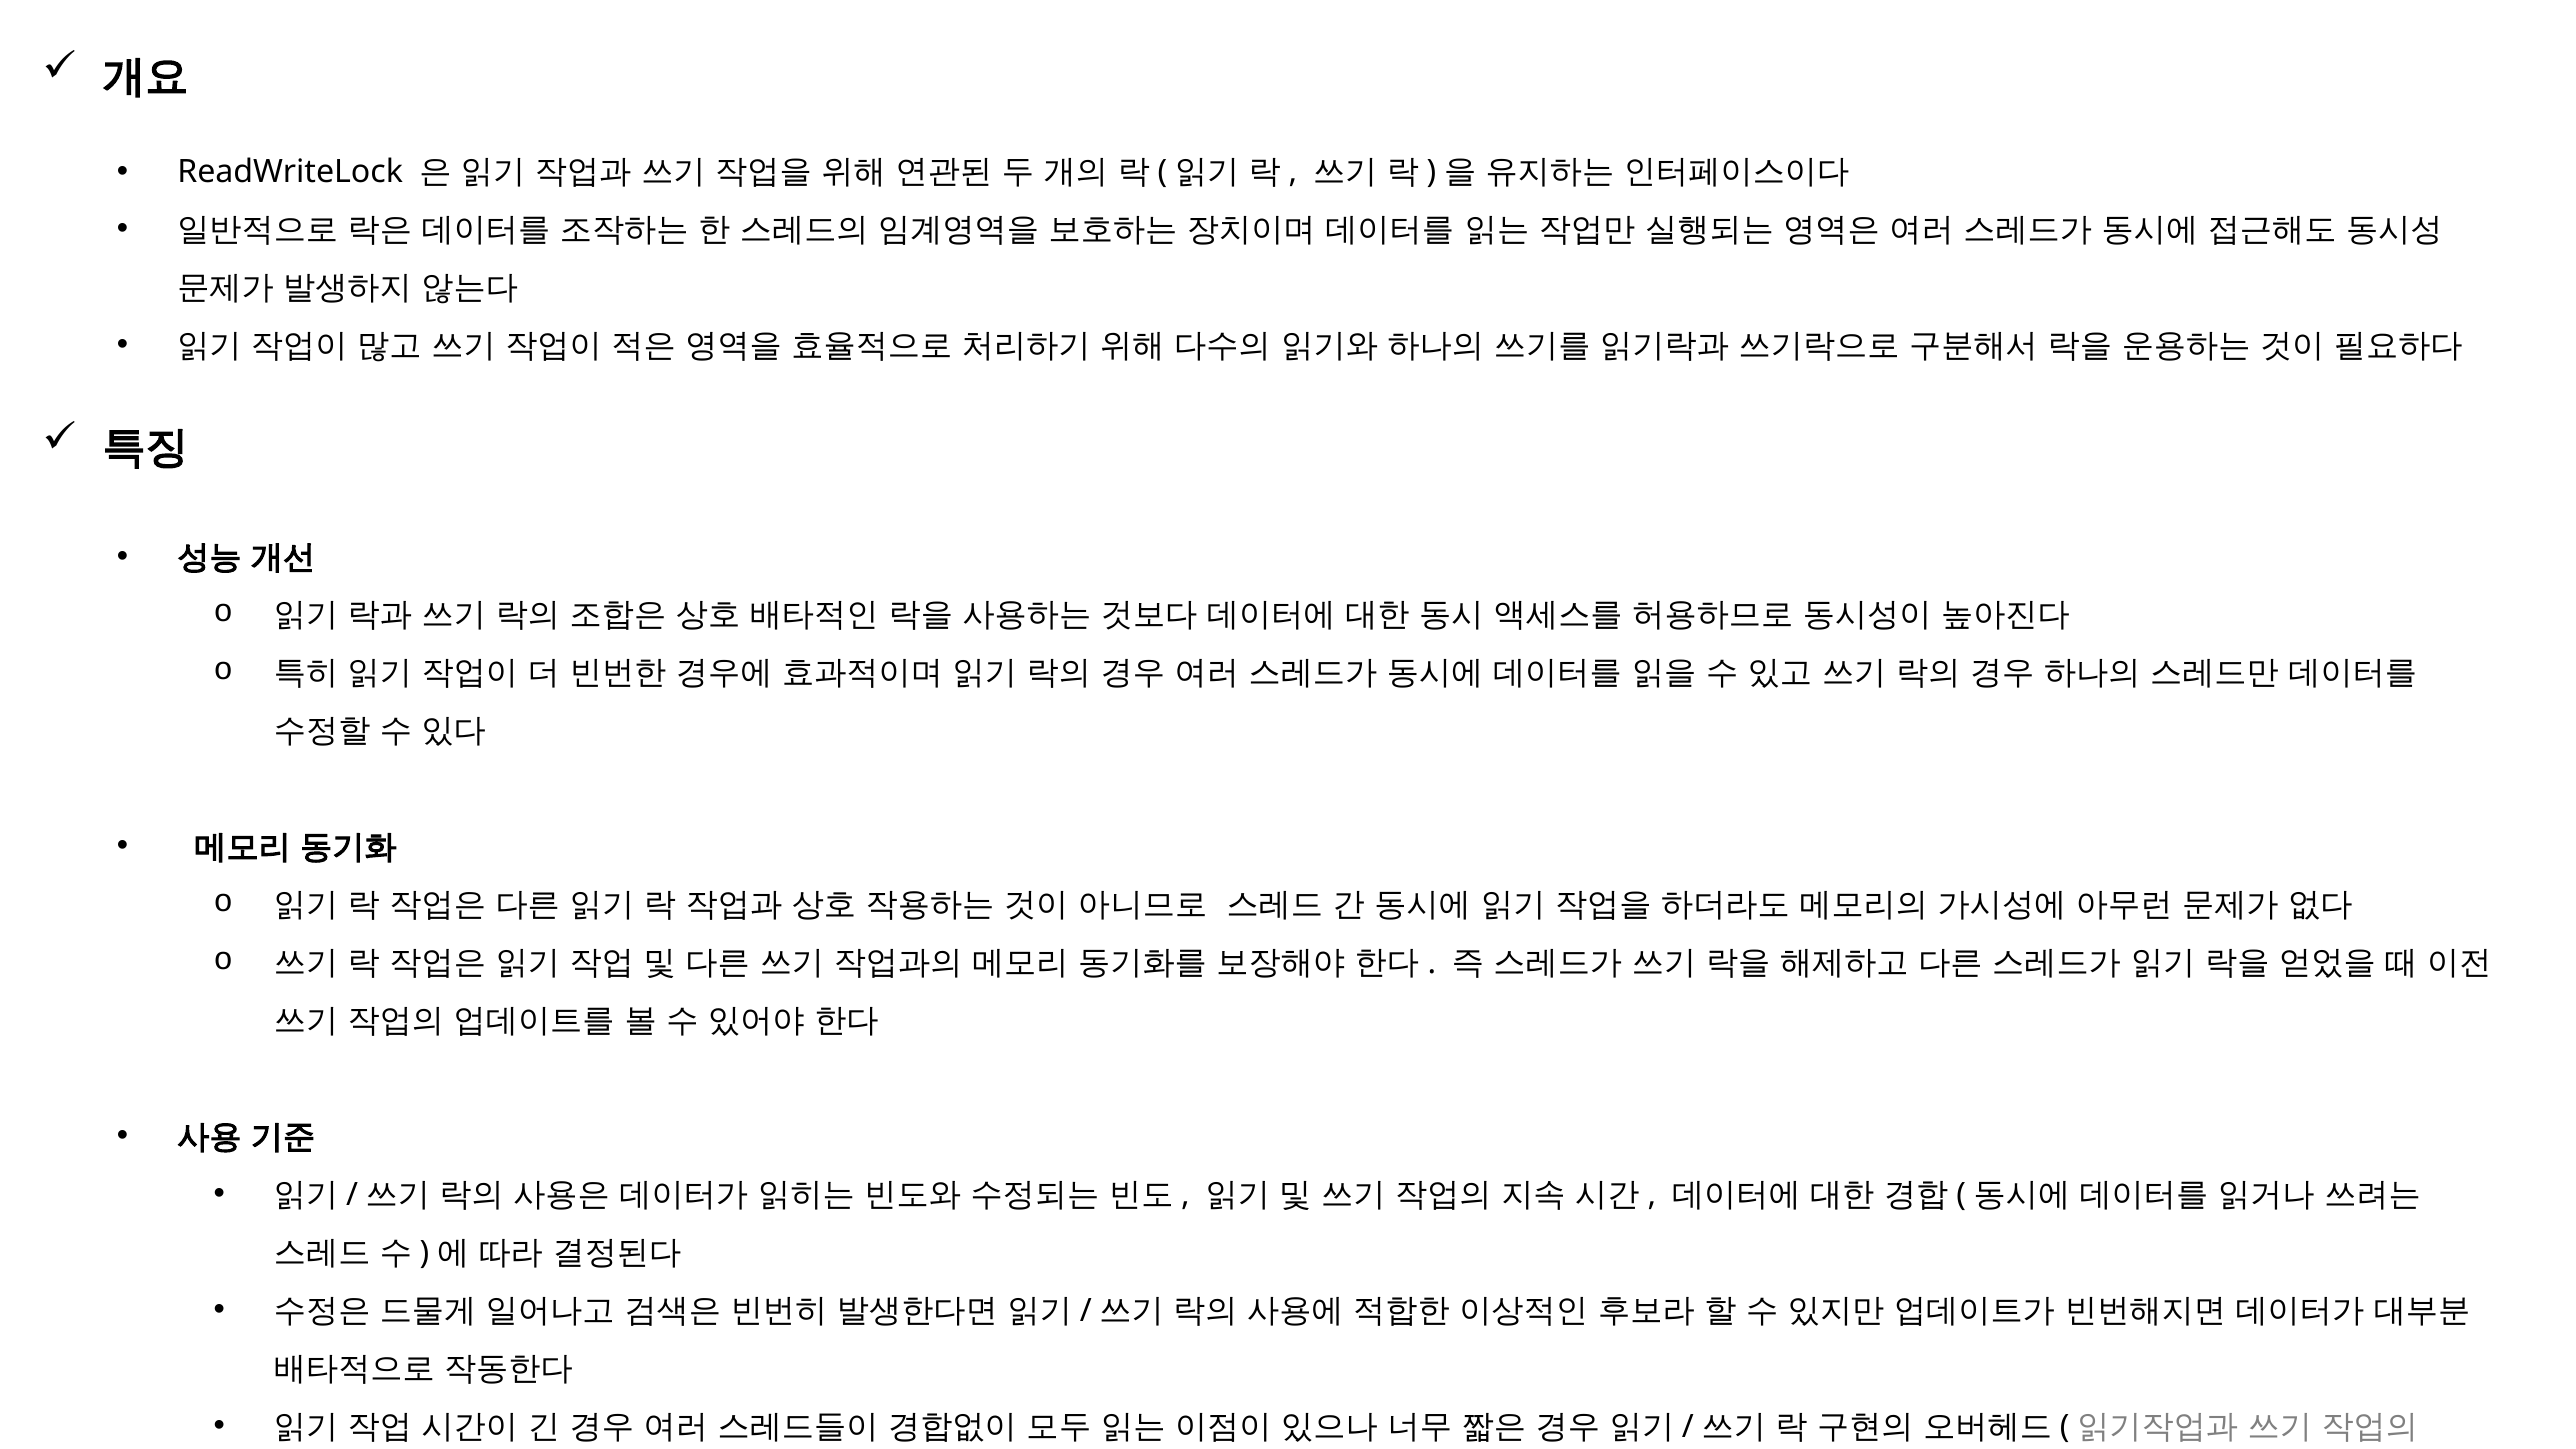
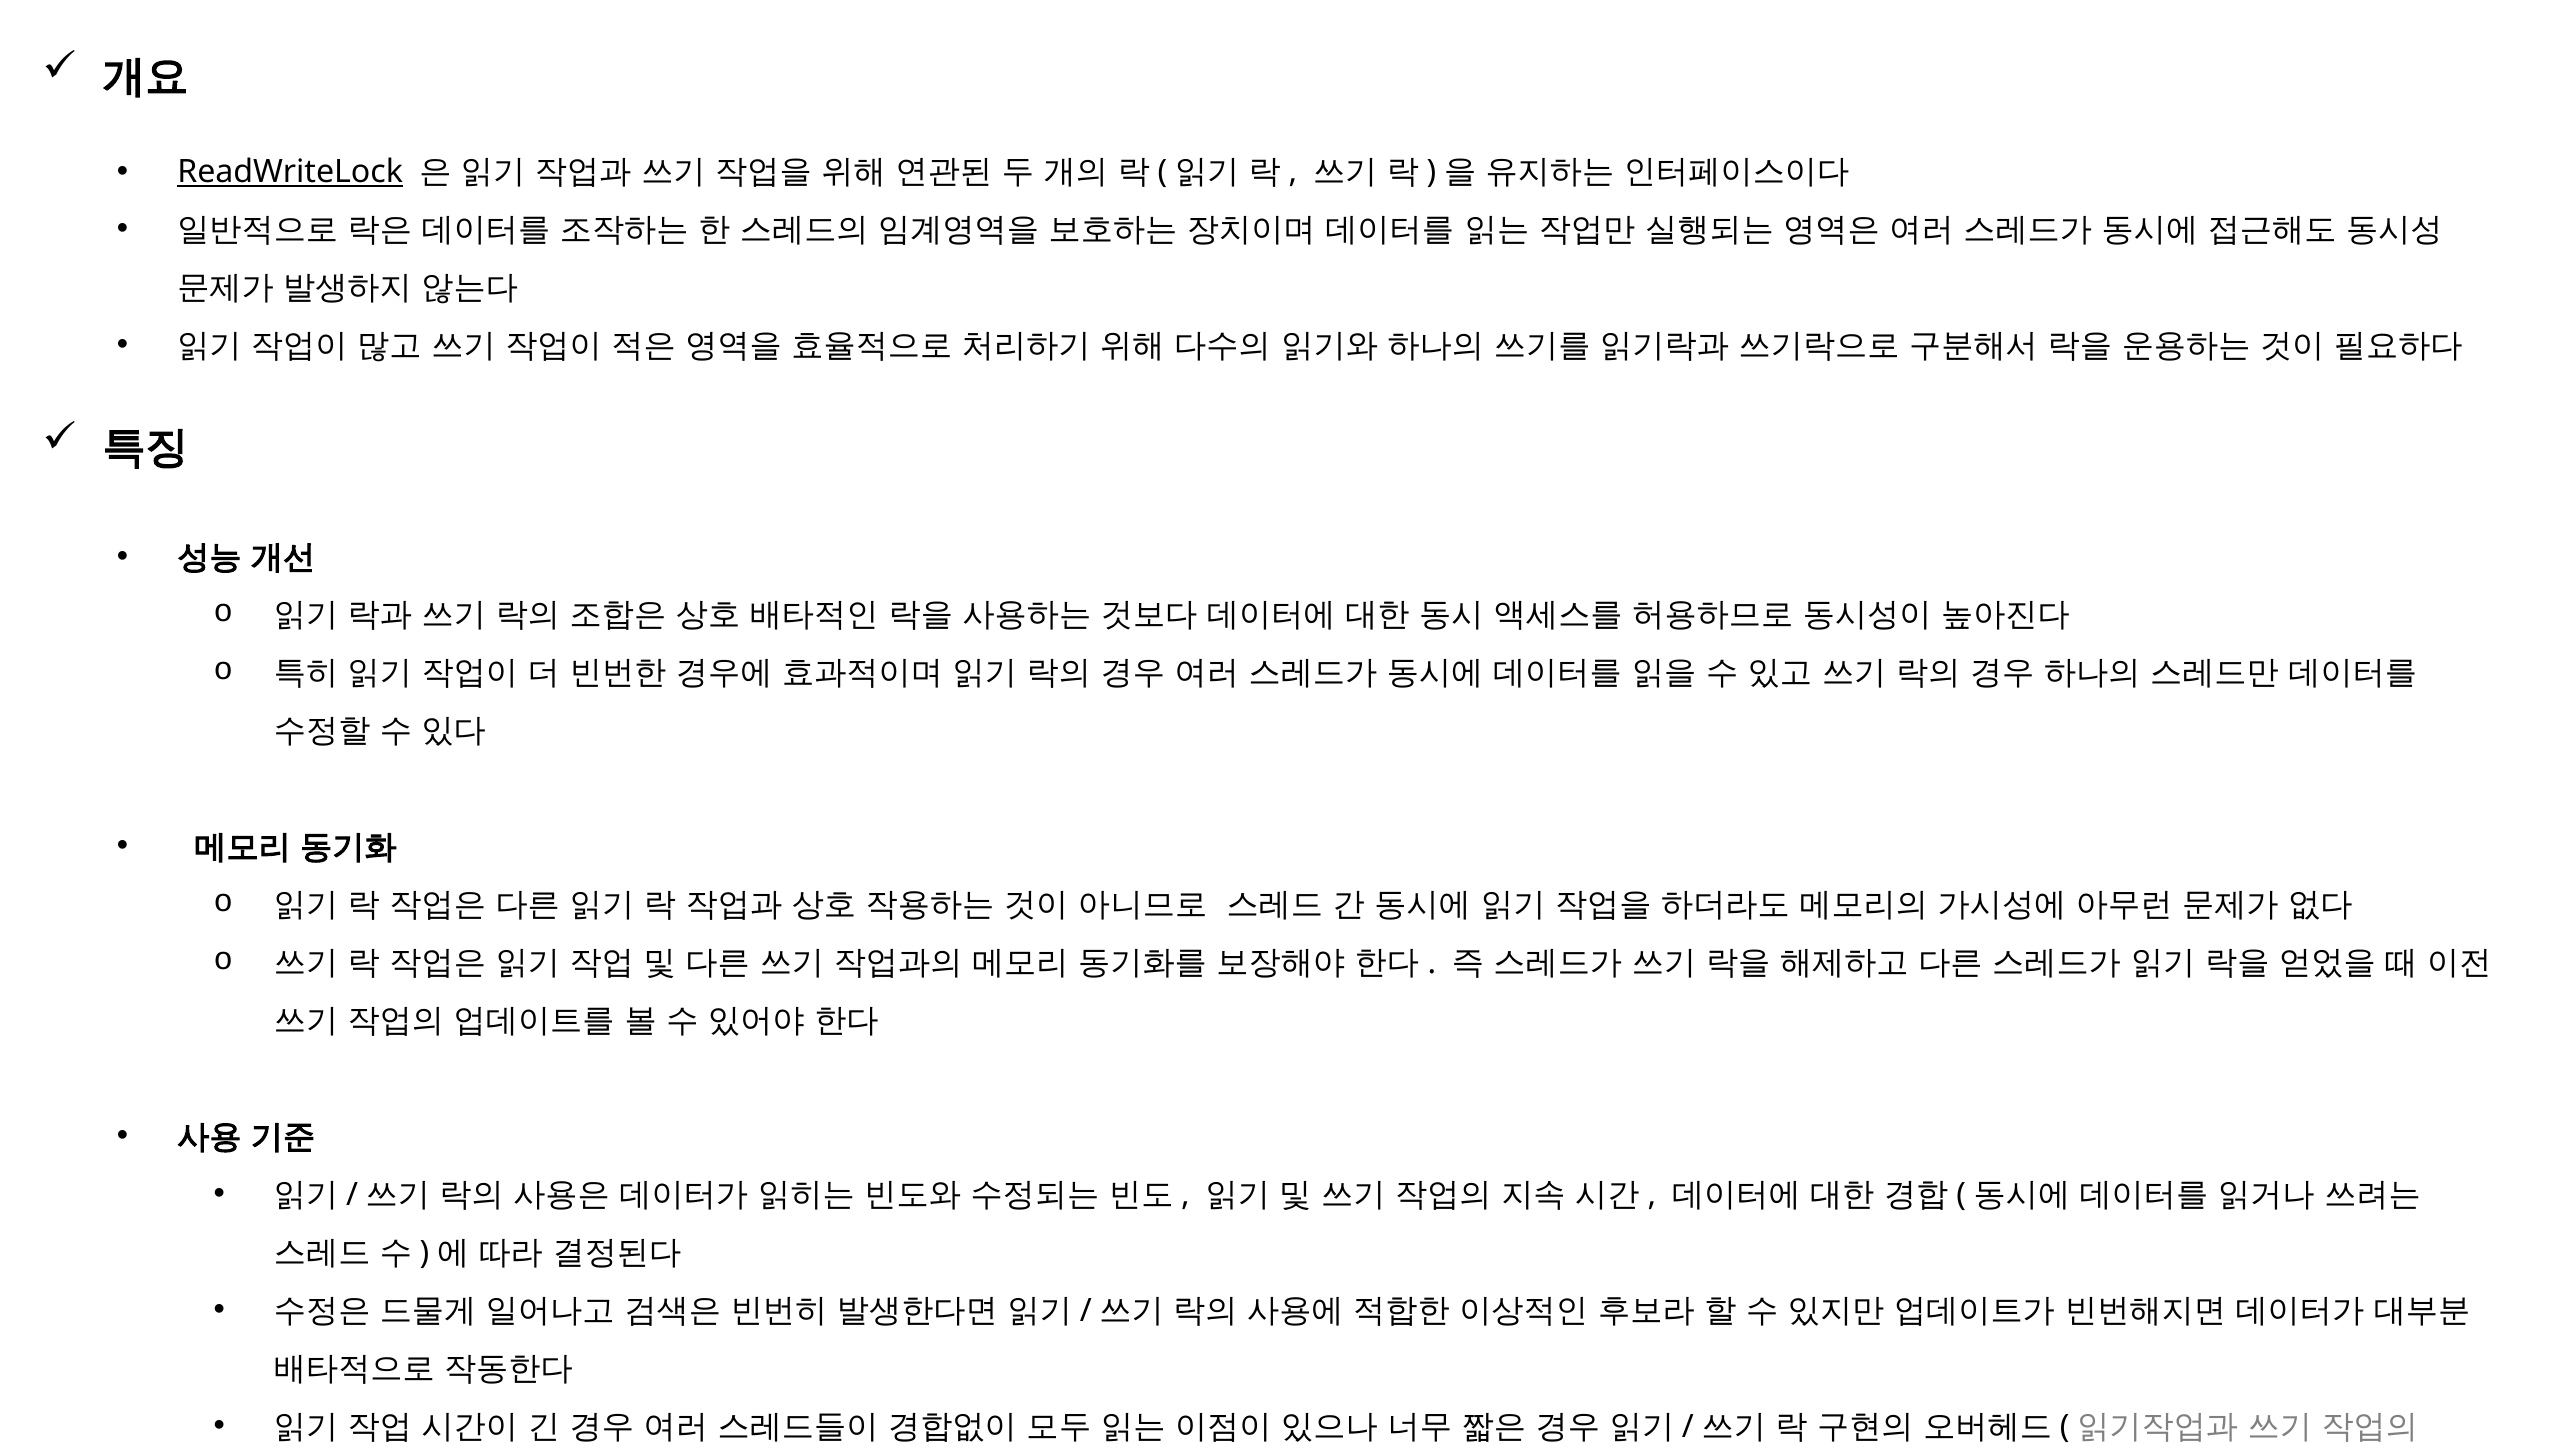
ReadWriteLock underline: none -> present
